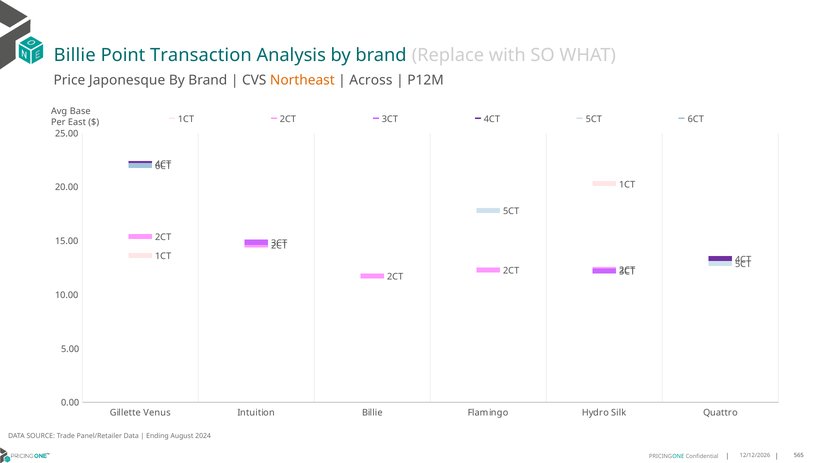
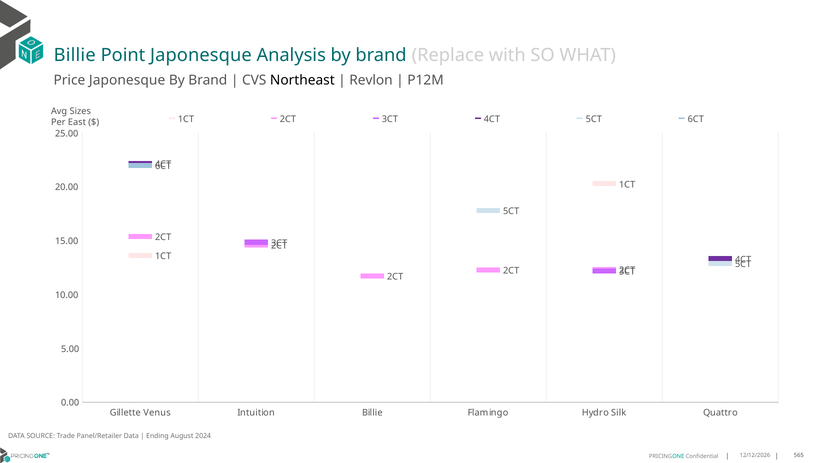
Point Transaction: Transaction -> Japonesque
Northeast colour: orange -> black
Across: Across -> Revlon
Base: Base -> Sizes
